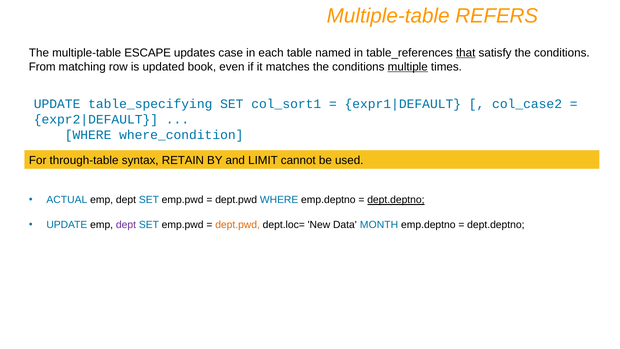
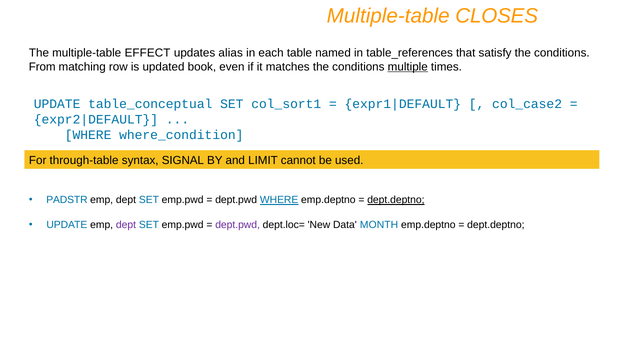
REFERS: REFERS -> CLOSES
ESCAPE: ESCAPE -> EFFECT
case: case -> alias
that underline: present -> none
table_specifying: table_specifying -> table_conceptual
RETAIN: RETAIN -> SIGNAL
ACTUAL: ACTUAL -> PADSTR
WHERE at (279, 200) underline: none -> present
dept.pwd at (238, 225) colour: orange -> purple
